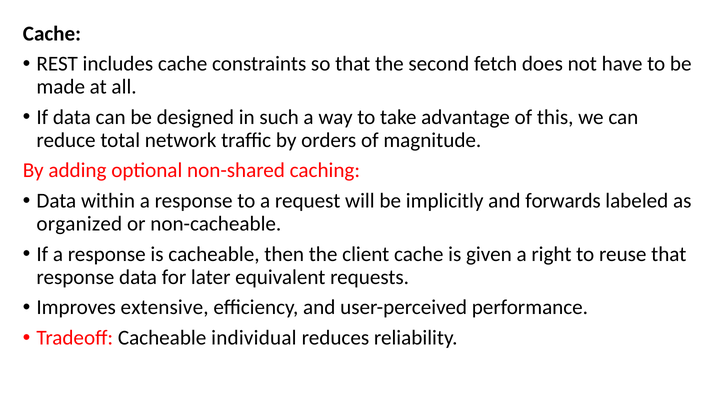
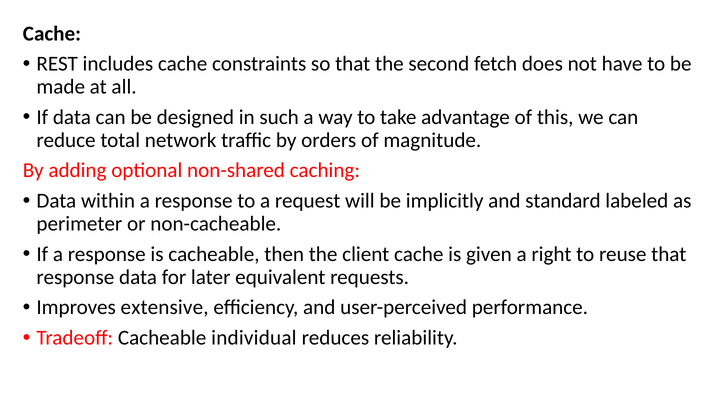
forwards: forwards -> standard
organized: organized -> perimeter
